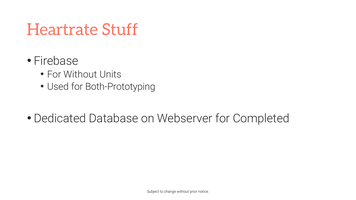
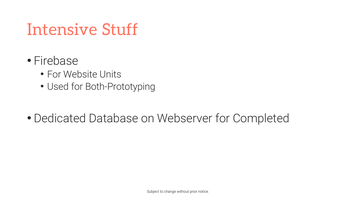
Heartrate: Heartrate -> Intensive
For Without: Without -> Website
